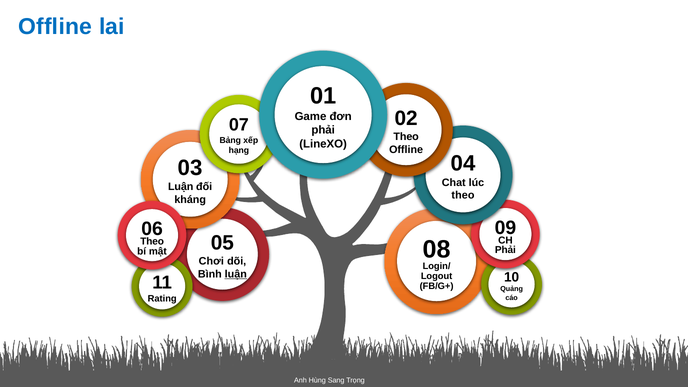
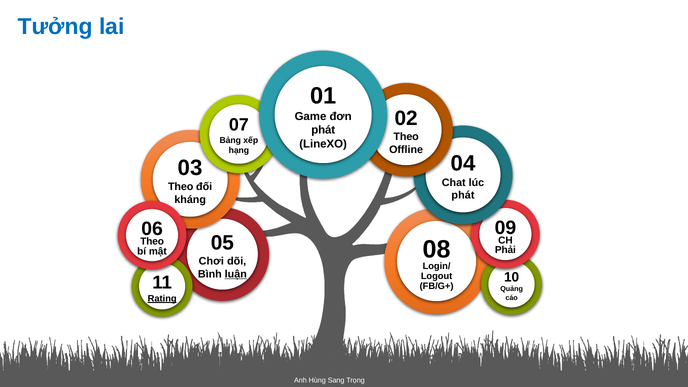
Offline at (55, 27): Offline -> Tưởng
phải at (323, 130): phải -> phát
Luận at (181, 187): Luận -> Theo
theo at (463, 195): theo -> phát
Rating underline: none -> present
